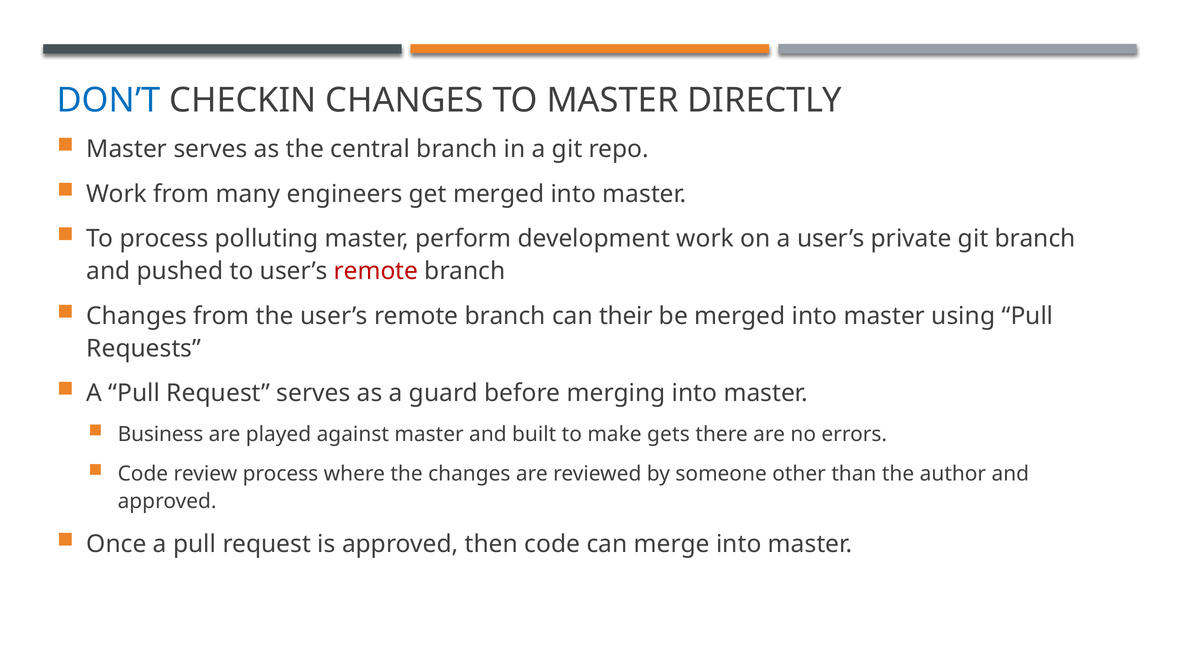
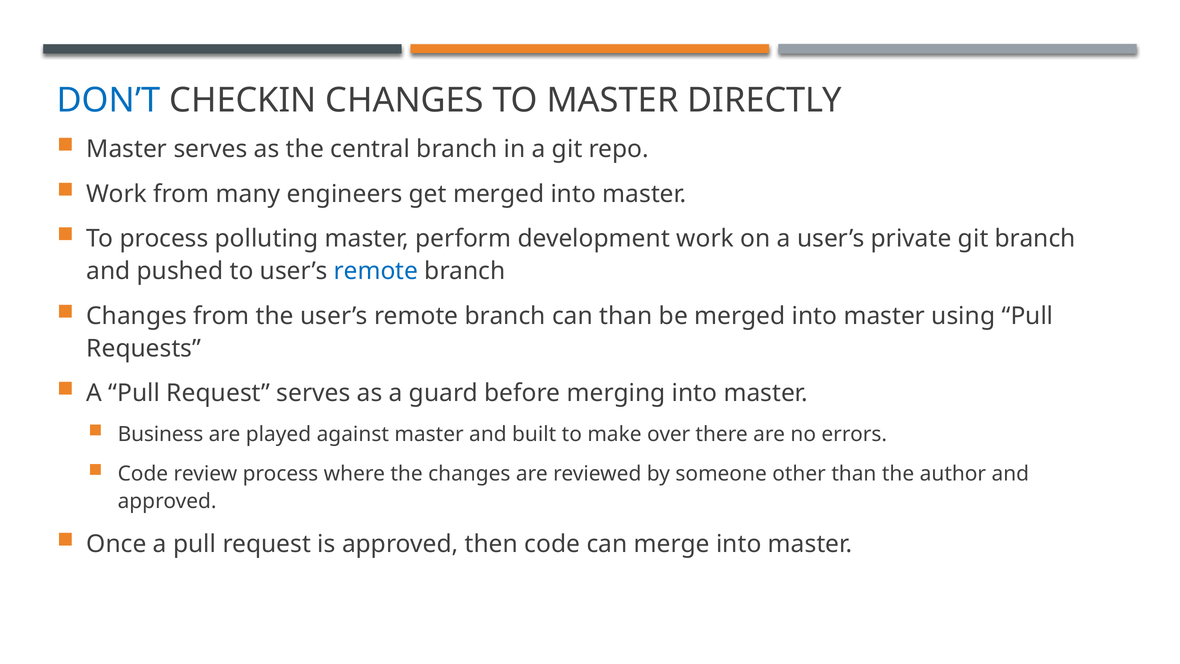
remote at (376, 271) colour: red -> blue
can their: their -> than
gets: gets -> over
